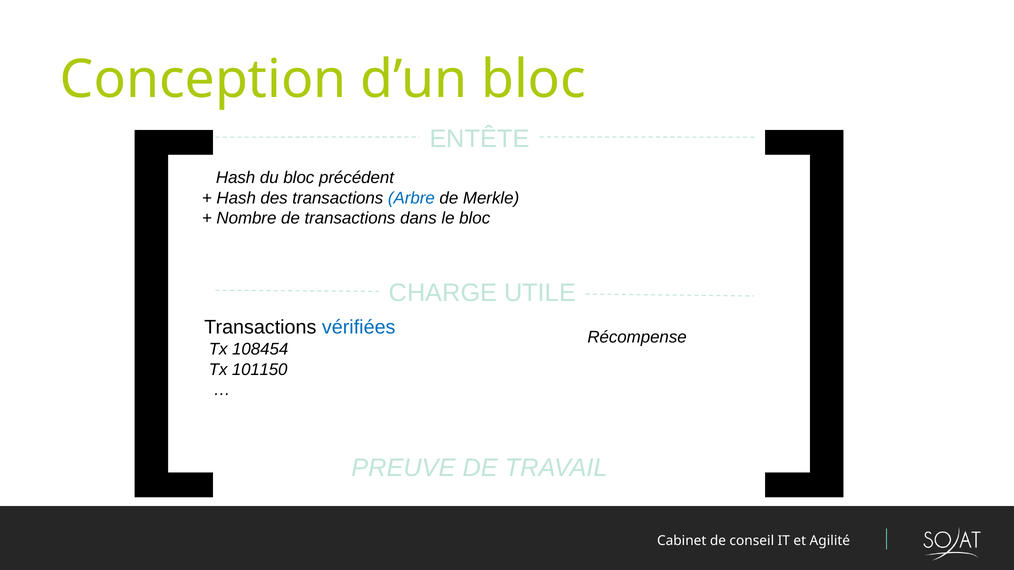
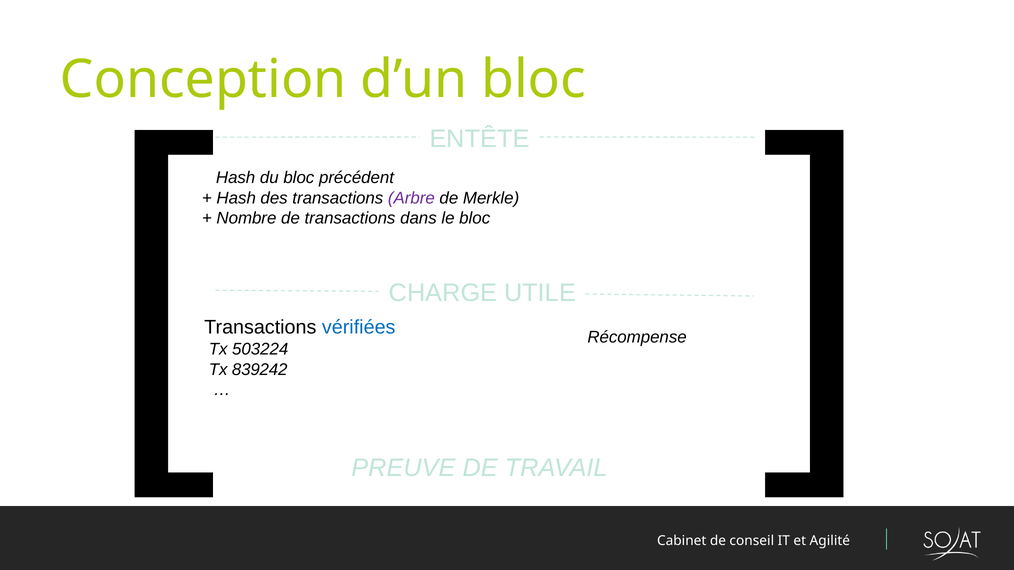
Arbre colour: blue -> purple
108454: 108454 -> 503224
101150: 101150 -> 839242
